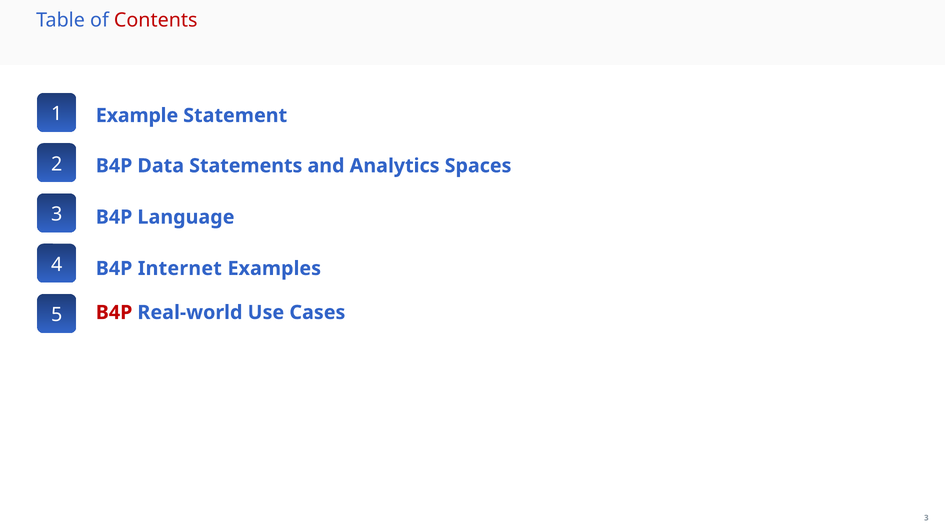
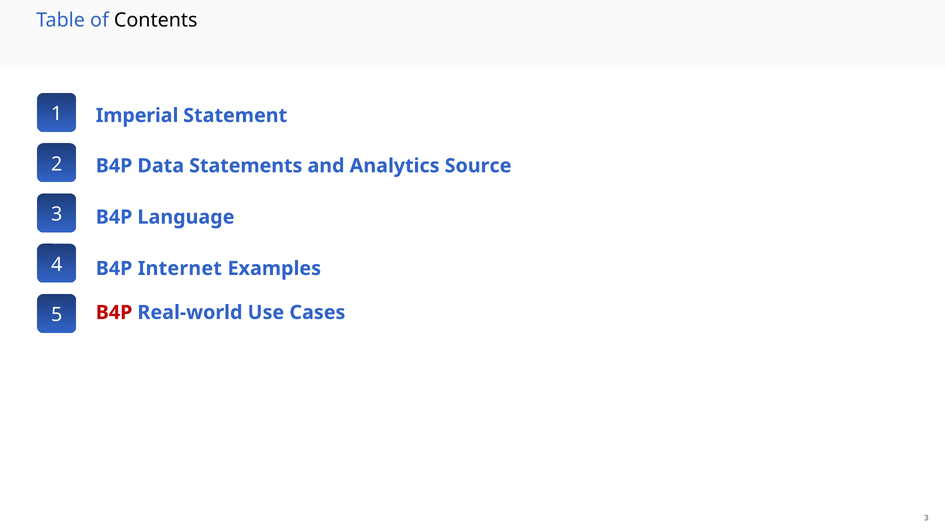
Contents colour: red -> black
Example: Example -> Imperial
Spaces: Spaces -> Source
